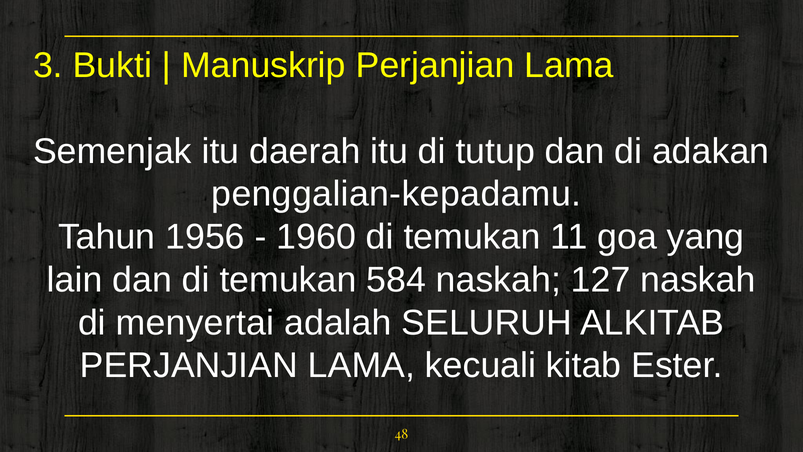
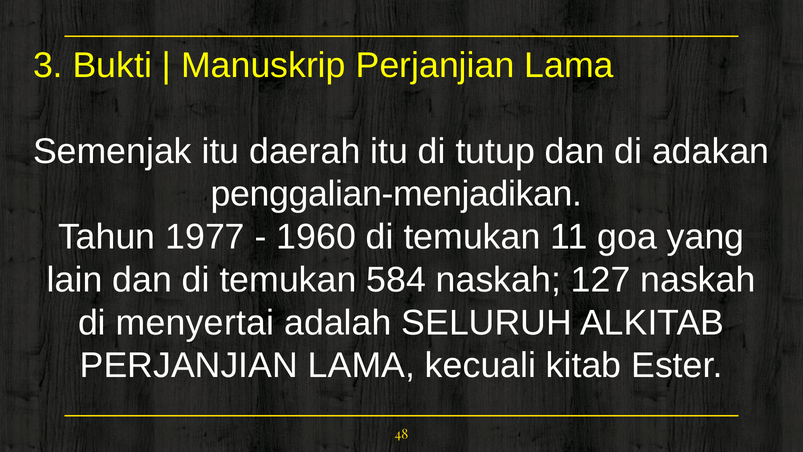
penggalian-kepadamu: penggalian-kepadamu -> penggalian-menjadikan
1956: 1956 -> 1977
